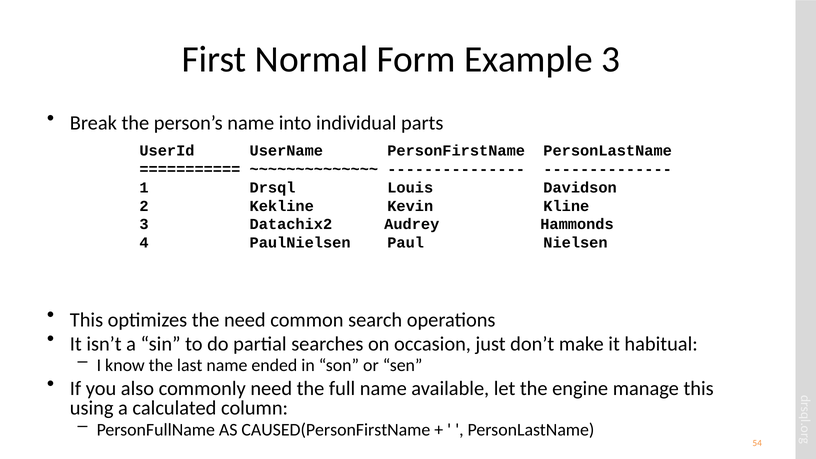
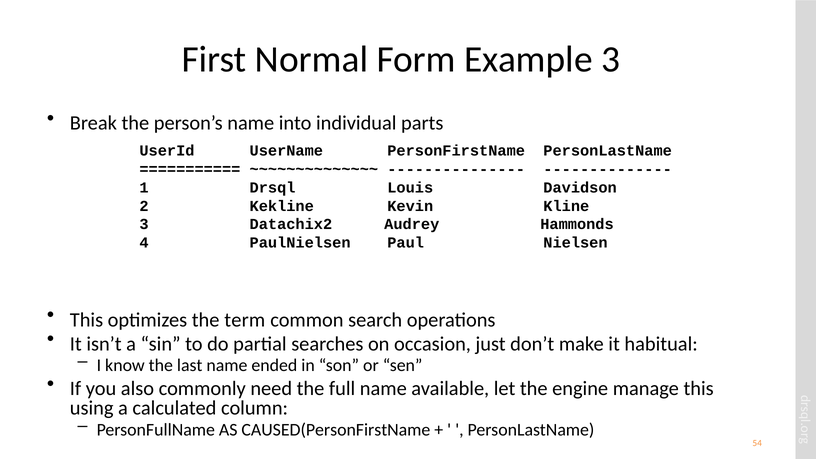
the need: need -> term
